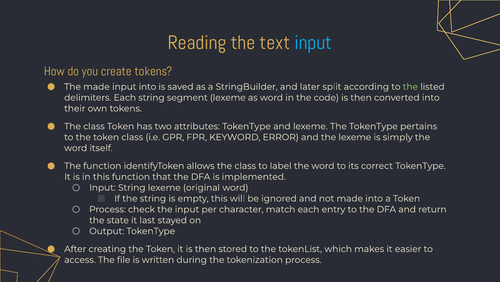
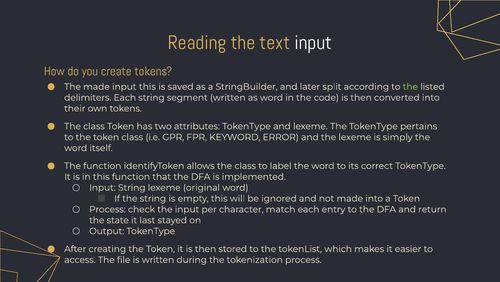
input at (313, 43) colour: light blue -> white
input into: into -> this
segment lexeme: lexeme -> written
